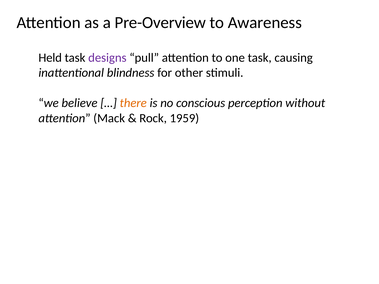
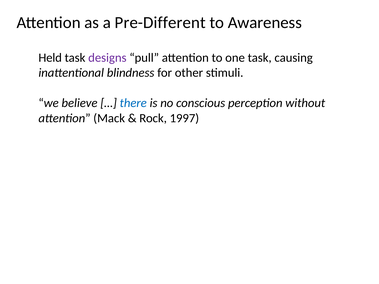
Pre-Overview: Pre-Overview -> Pre-Different
there colour: orange -> blue
1959: 1959 -> 1997
